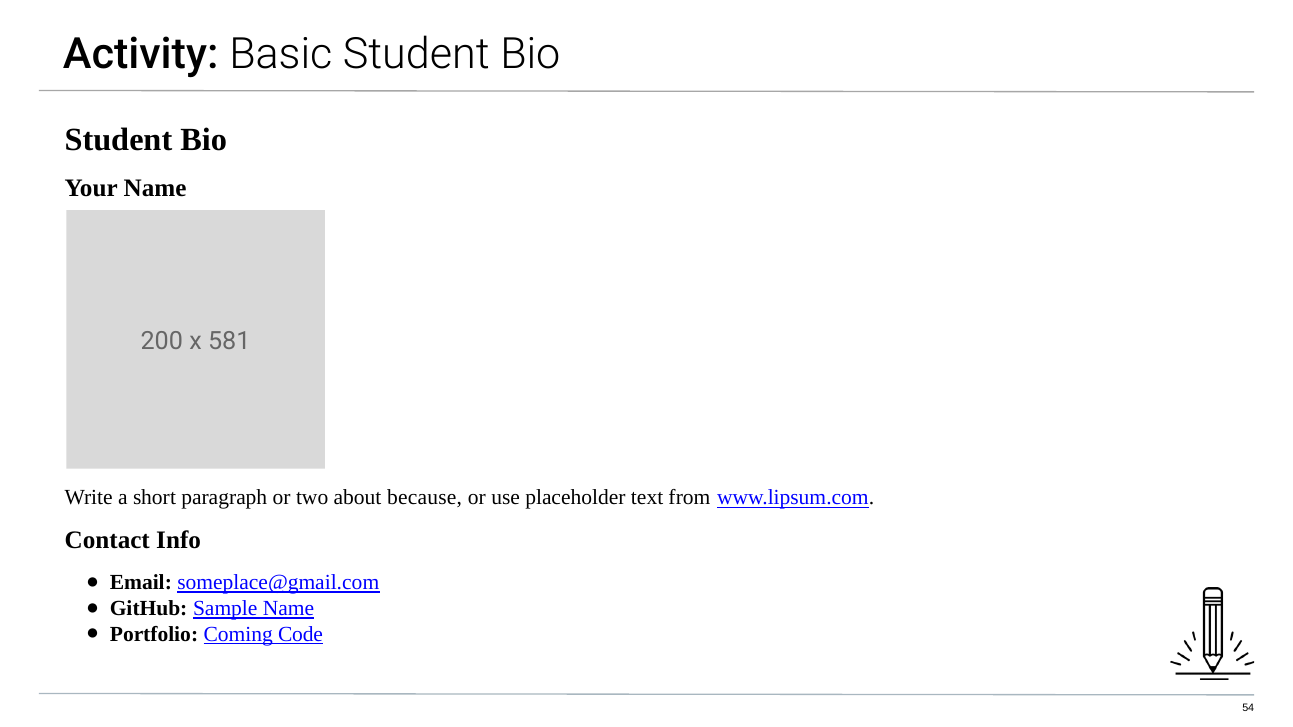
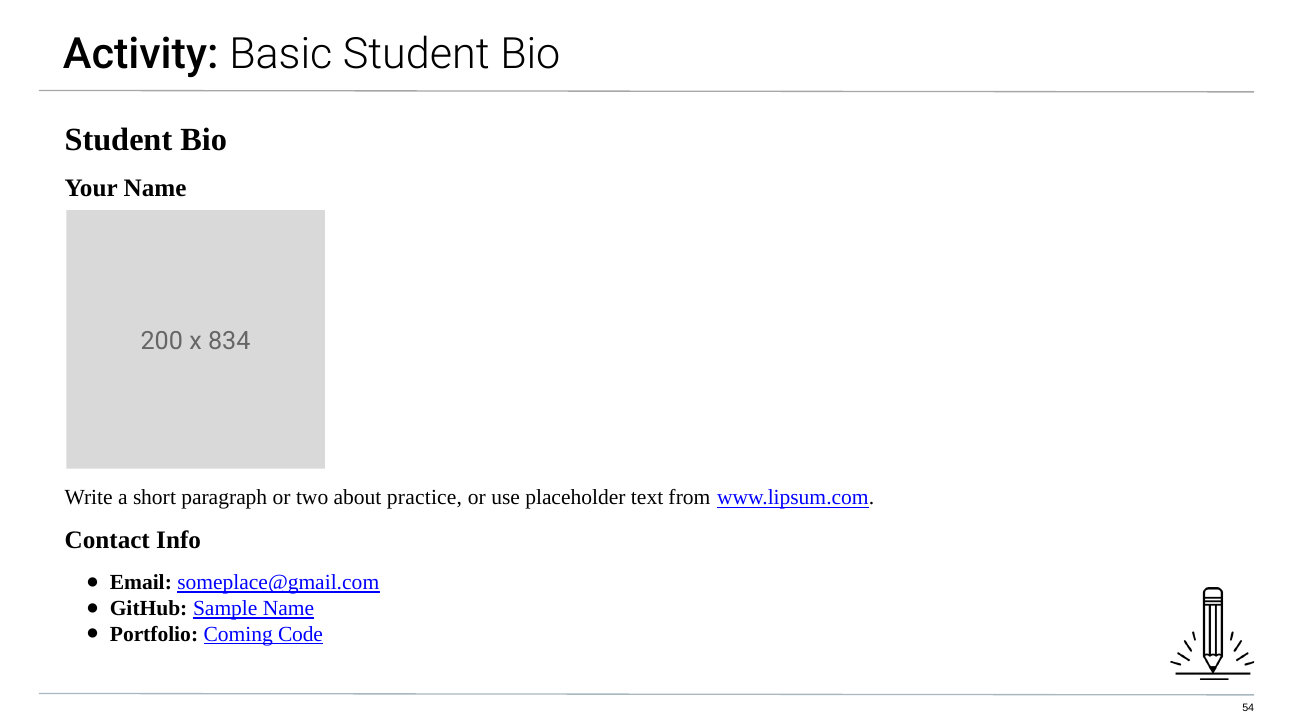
581: 581 -> 834
because: because -> practice
